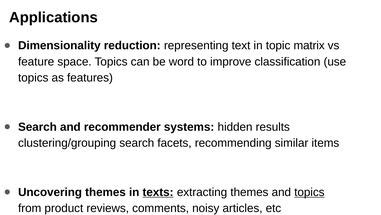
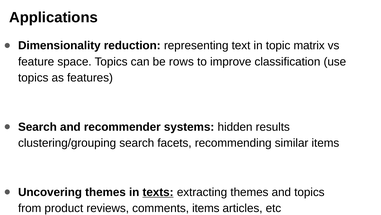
word: word -> rows
topics at (309, 192) underline: present -> none
comments noisy: noisy -> items
